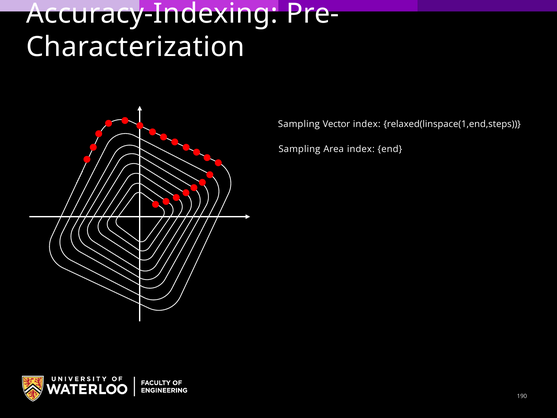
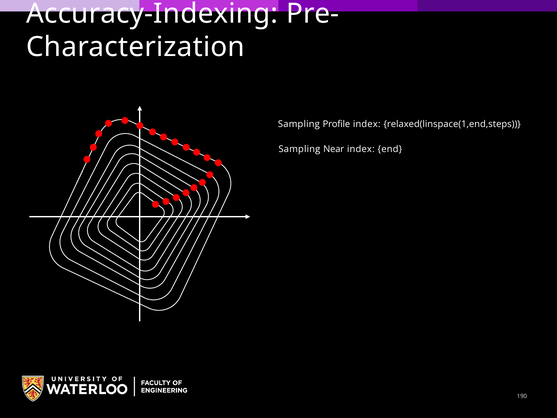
Vector: Vector -> Profile
Area: Area -> Near
